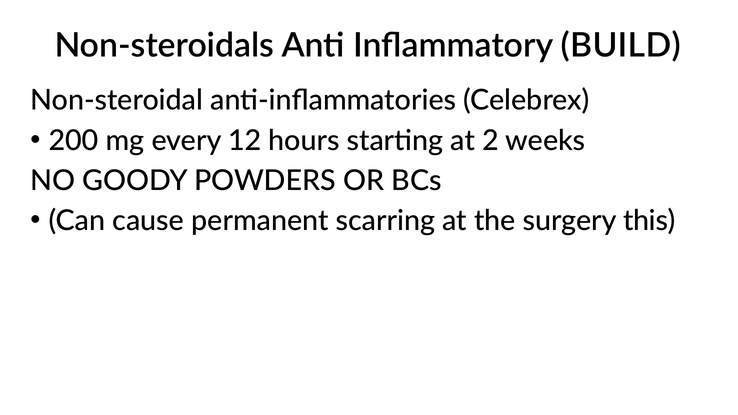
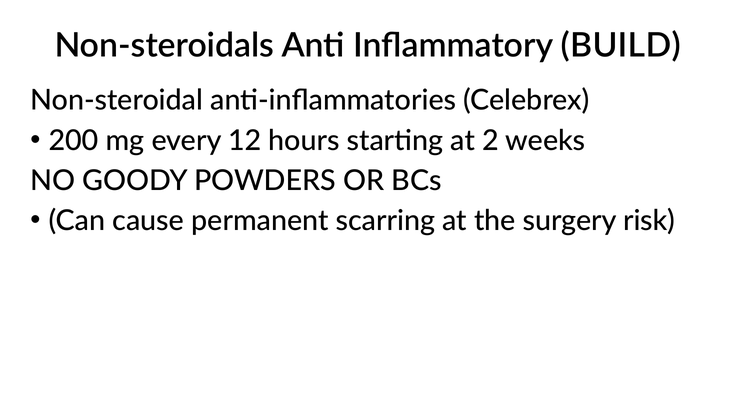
this: this -> risk
